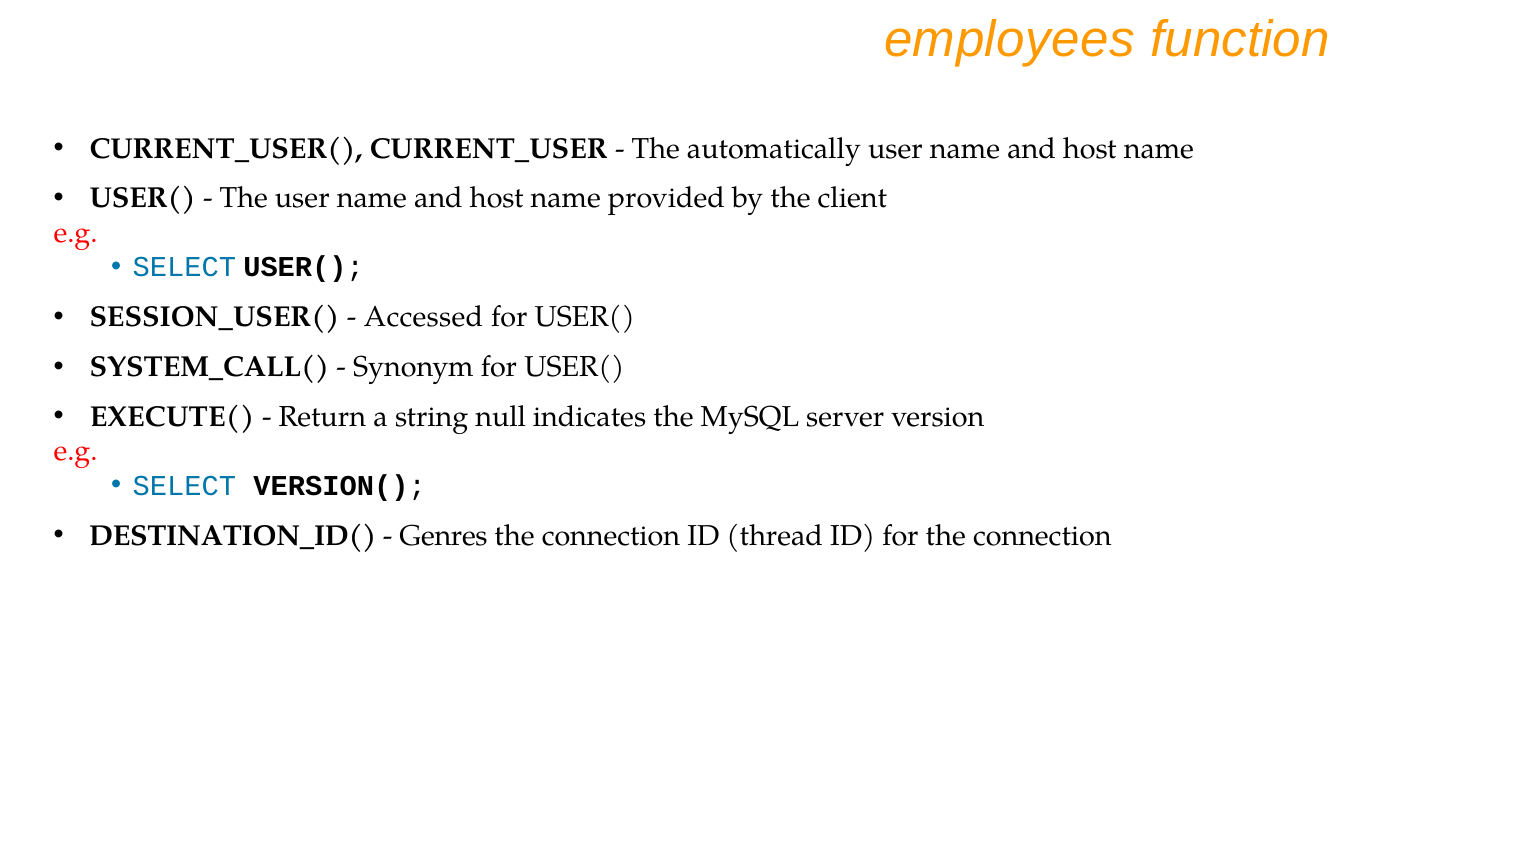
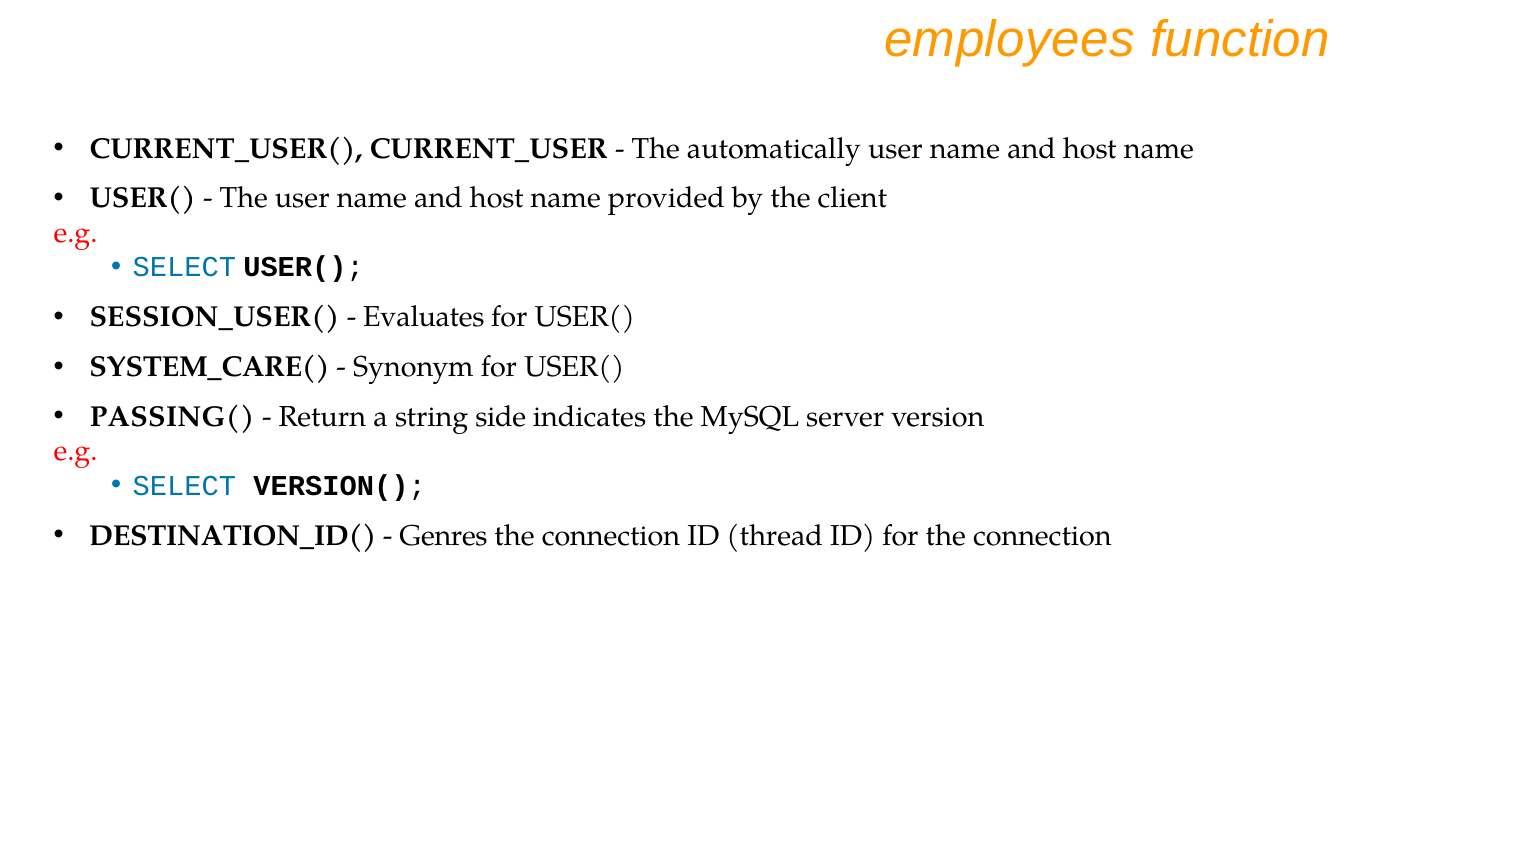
Accessed: Accessed -> Evaluates
SYSTEM_CALL(: SYSTEM_CALL( -> SYSTEM_CARE(
EXECUTE(: EXECUTE( -> PASSING(
null: null -> side
